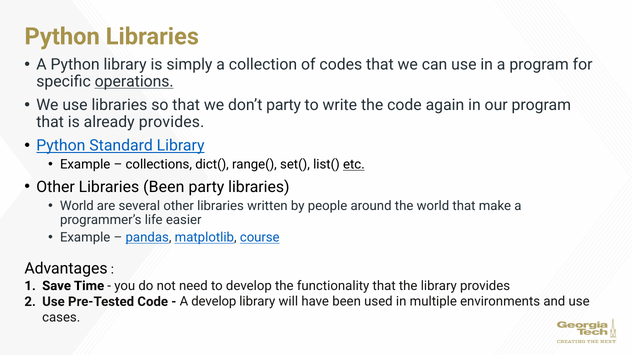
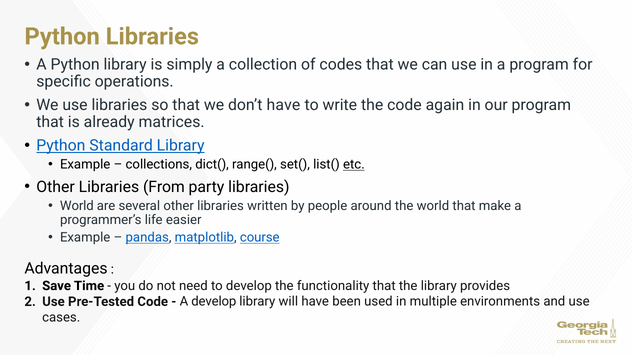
operations underline: present -> none
don’t party: party -> have
already provides: provides -> matrices
Libraries Been: Been -> From
